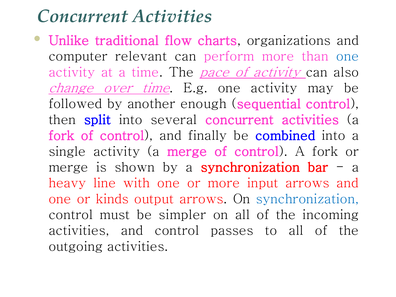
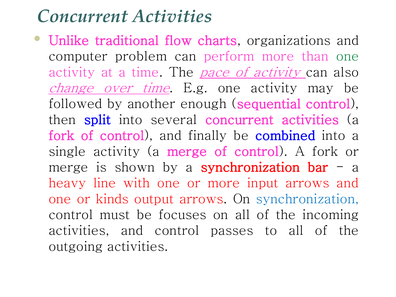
relevant: relevant -> problem
one at (348, 56) colour: blue -> green
simpler: simpler -> focuses
